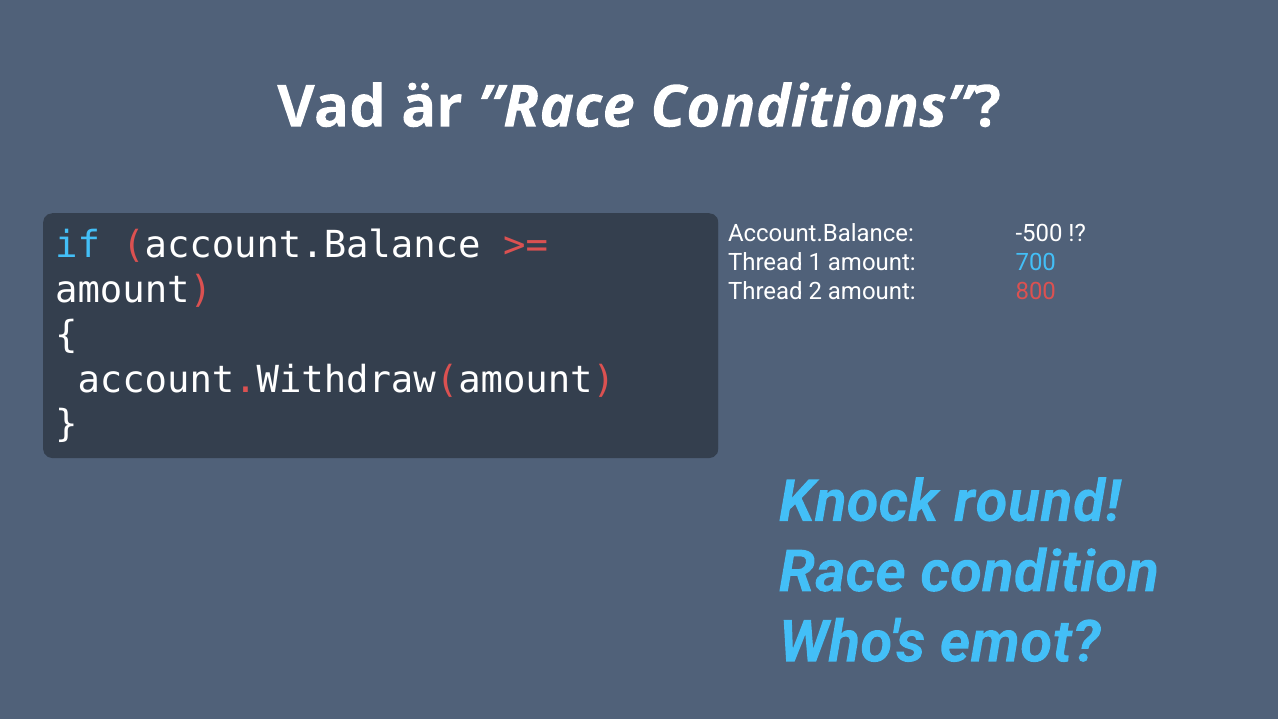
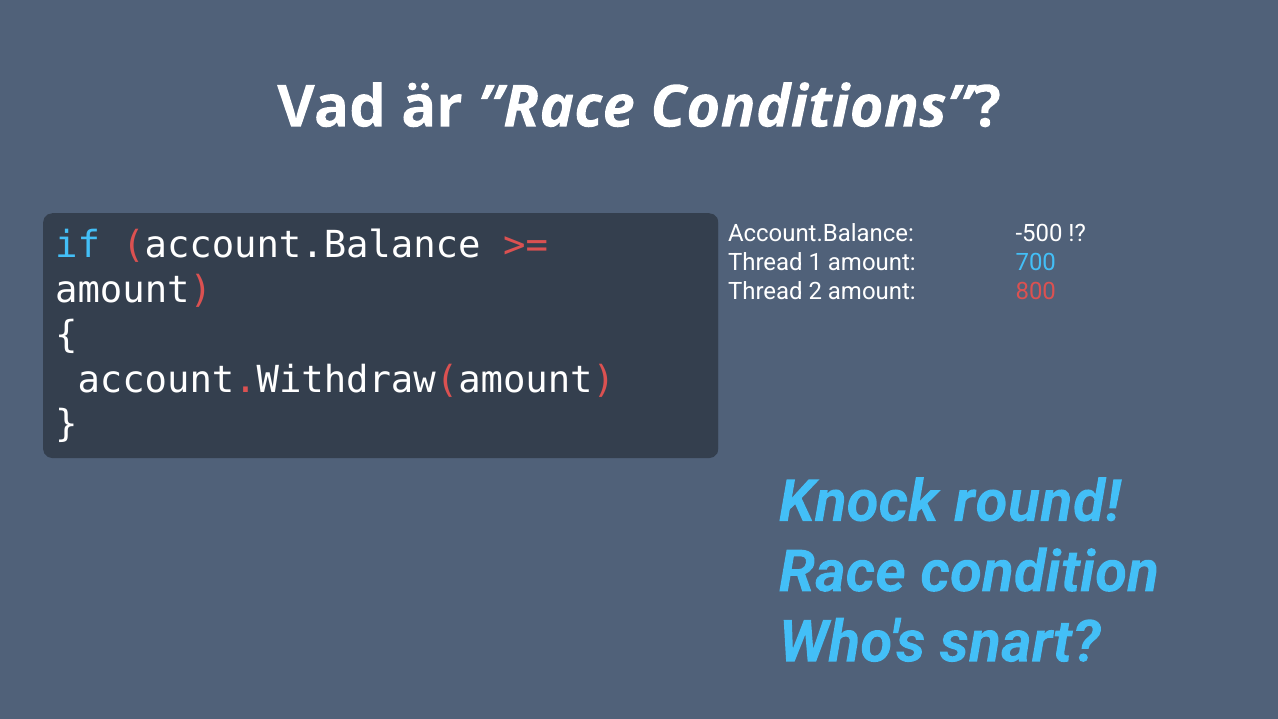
emot: emot -> snart
